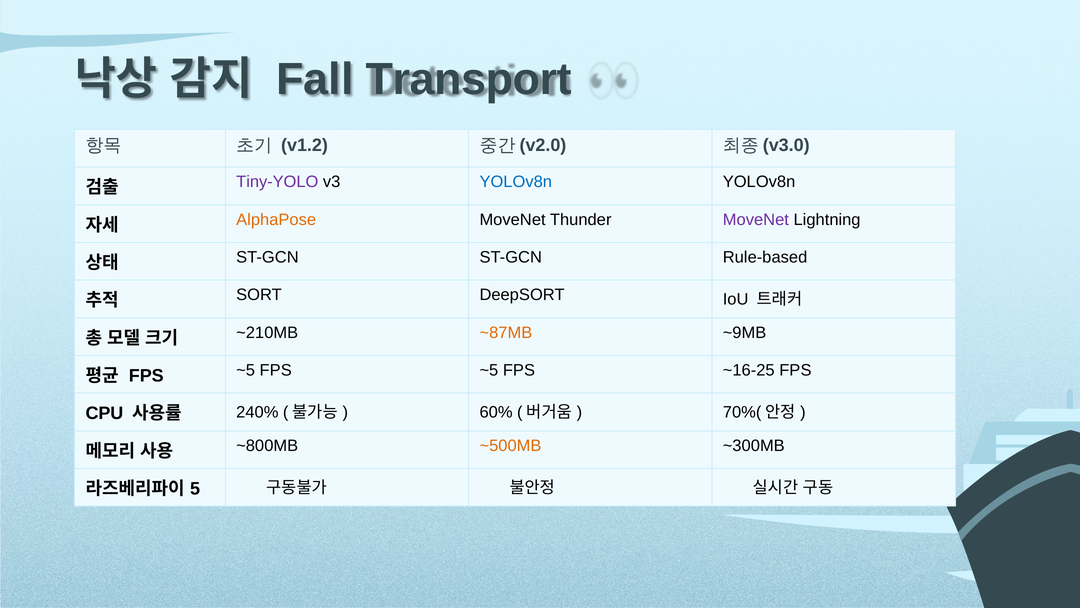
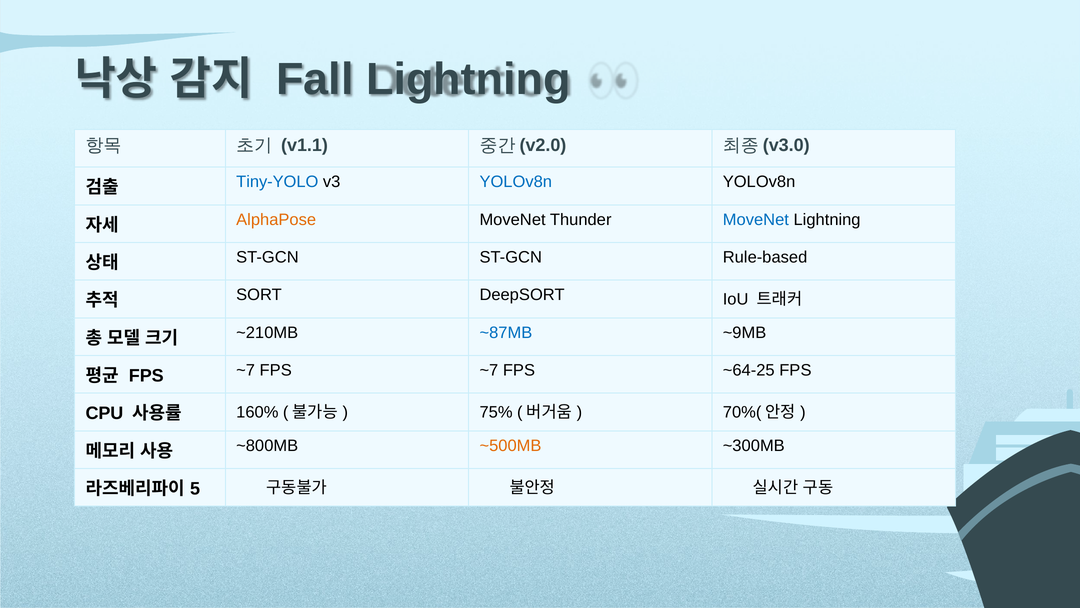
Fall Transport: Transport -> Lightning
v1.2: v1.2 -> v1.1
Tiny-YOLO colour: purple -> blue
MoveNet at (756, 220) colour: purple -> blue
~87MB colour: orange -> blue
~5 at (246, 370): ~5 -> ~7
~5 at (489, 370): ~5 -> ~7
~16-25: ~16-25 -> ~64-25
240%: 240% -> 160%
60%: 60% -> 75%
